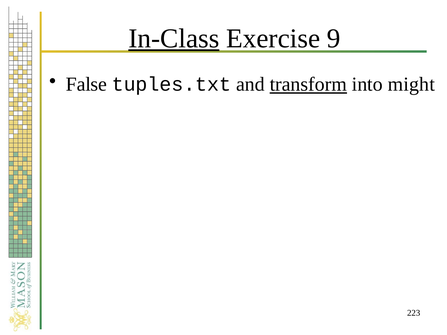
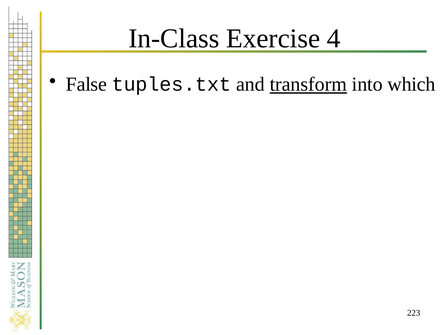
In-Class underline: present -> none
9: 9 -> 4
might: might -> which
